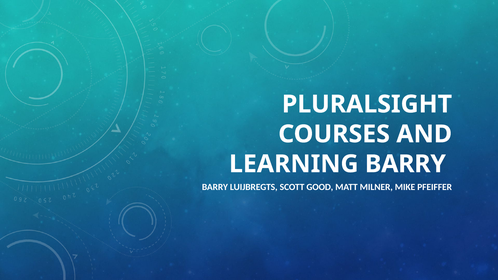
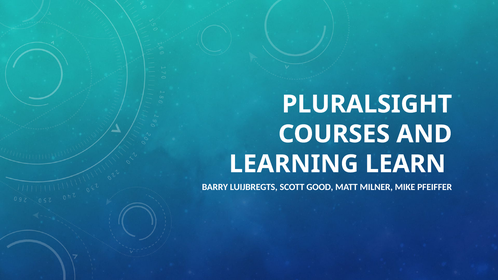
LEARNING BARRY: BARRY -> LEARN
